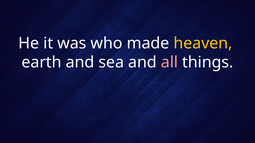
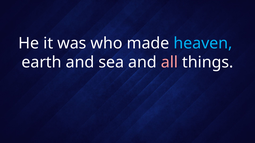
heaven colour: yellow -> light blue
